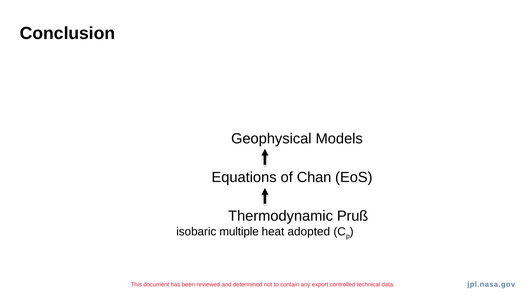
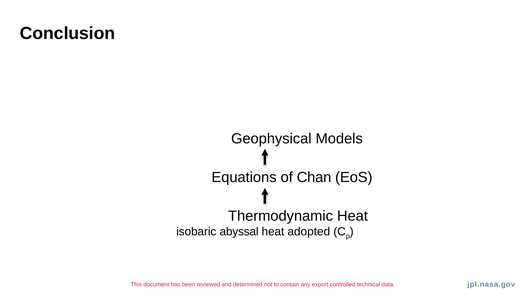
Thermodynamic Pruß: Pruß -> Heat
multiple: multiple -> abyssal
